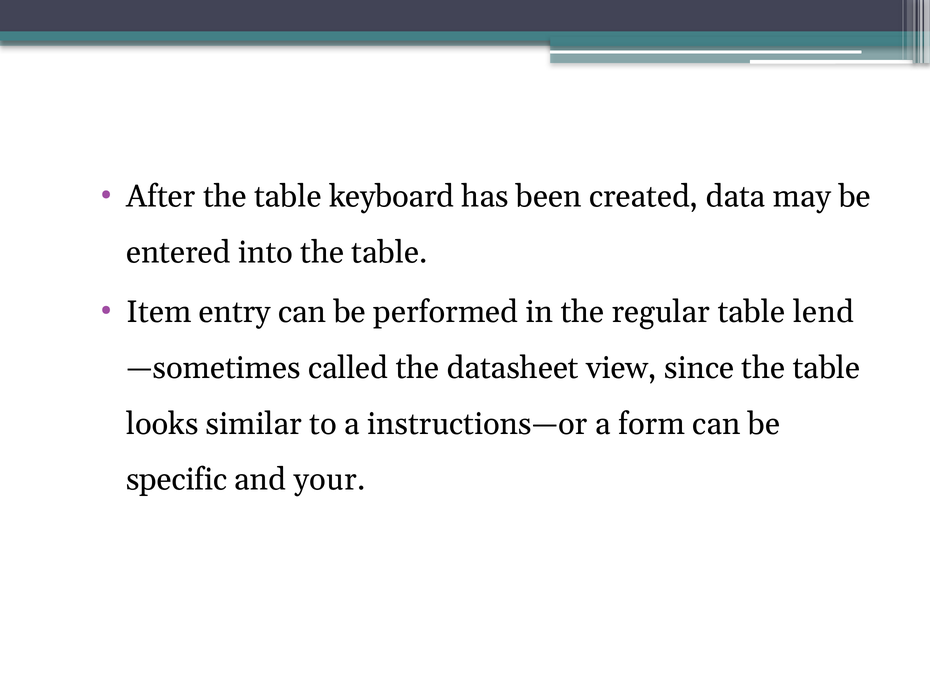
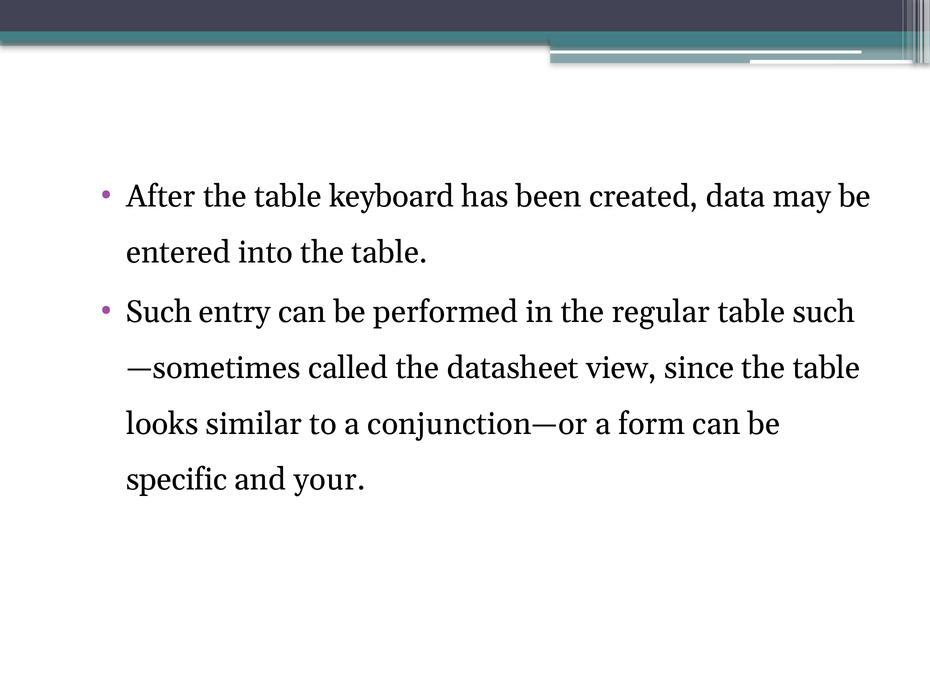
Item at (159, 312): Item -> Such
table lend: lend -> such
instructions—or: instructions—or -> conjunction—or
